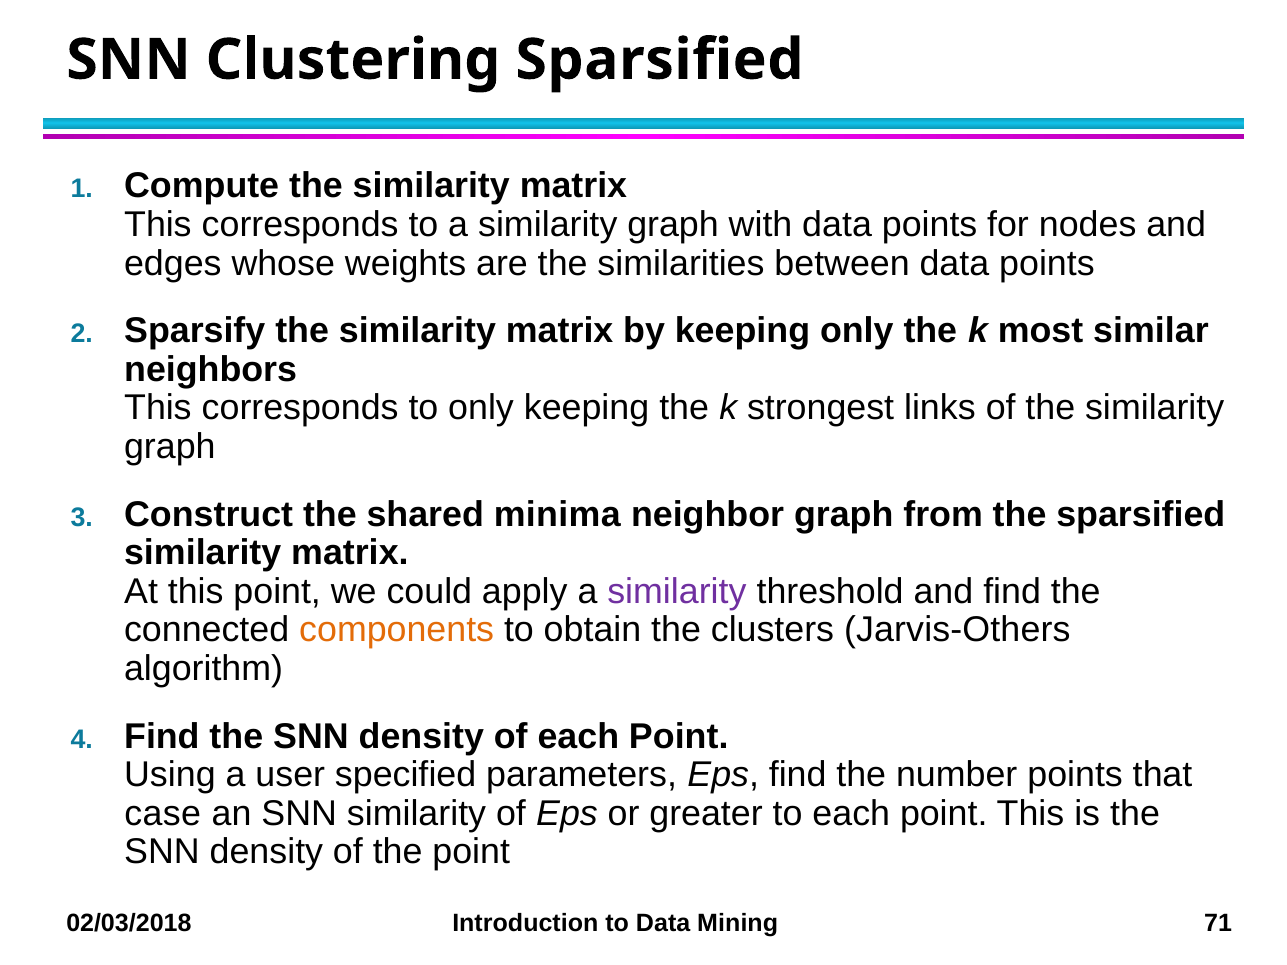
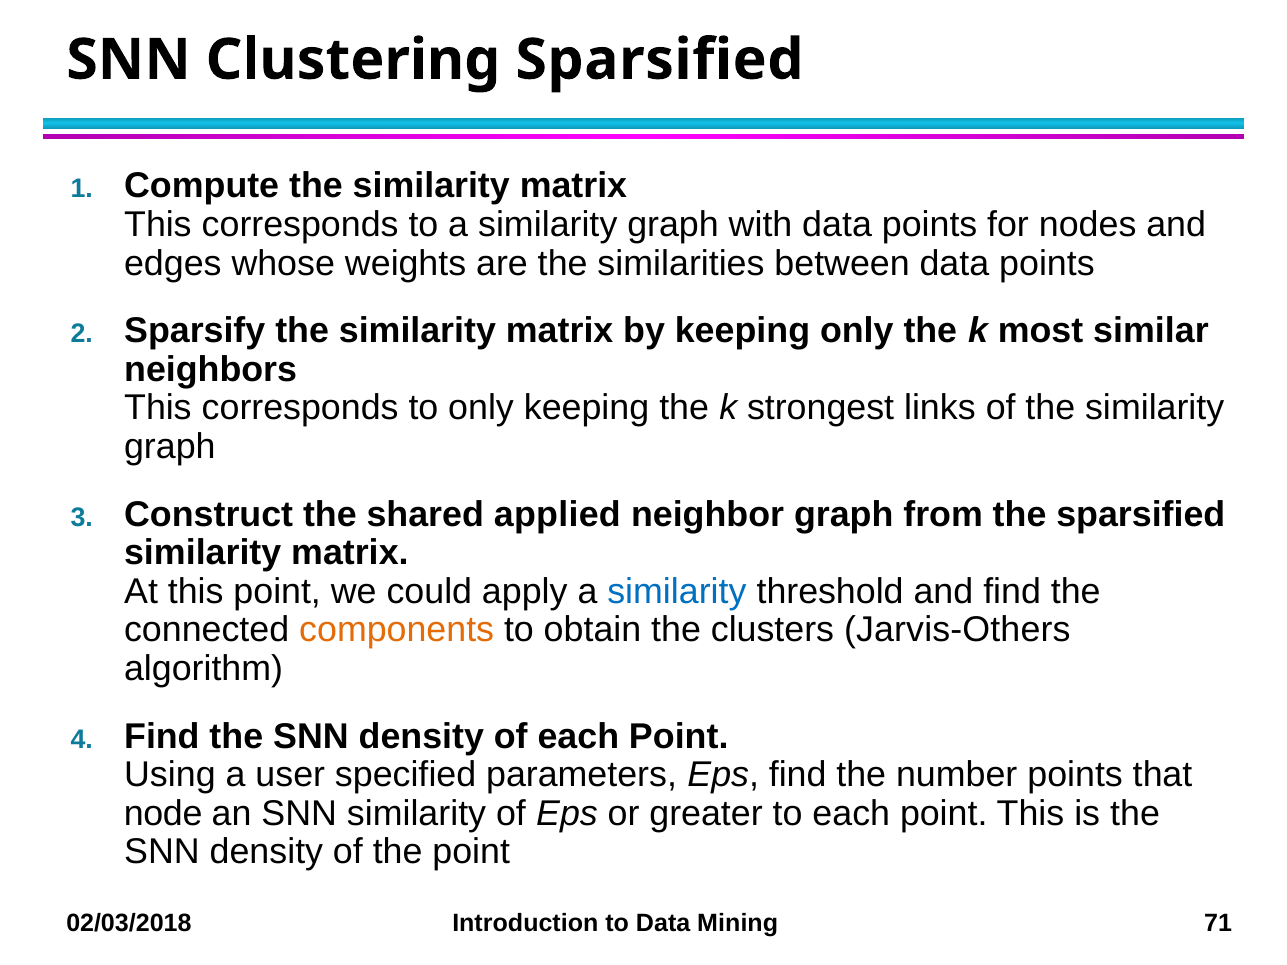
minima: minima -> applied
similarity at (677, 592) colour: purple -> blue
case: case -> node
